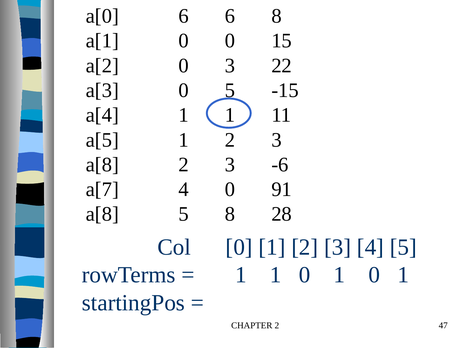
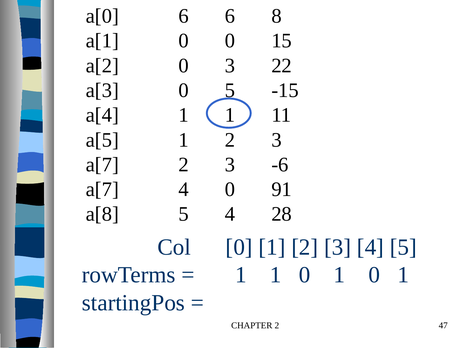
a[8 at (102, 165): a[8 -> a[7
5 8: 8 -> 4
